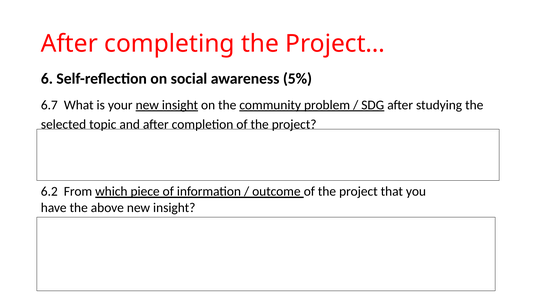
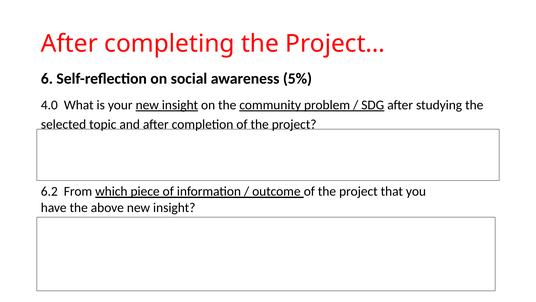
6.7: 6.7 -> 4.0
